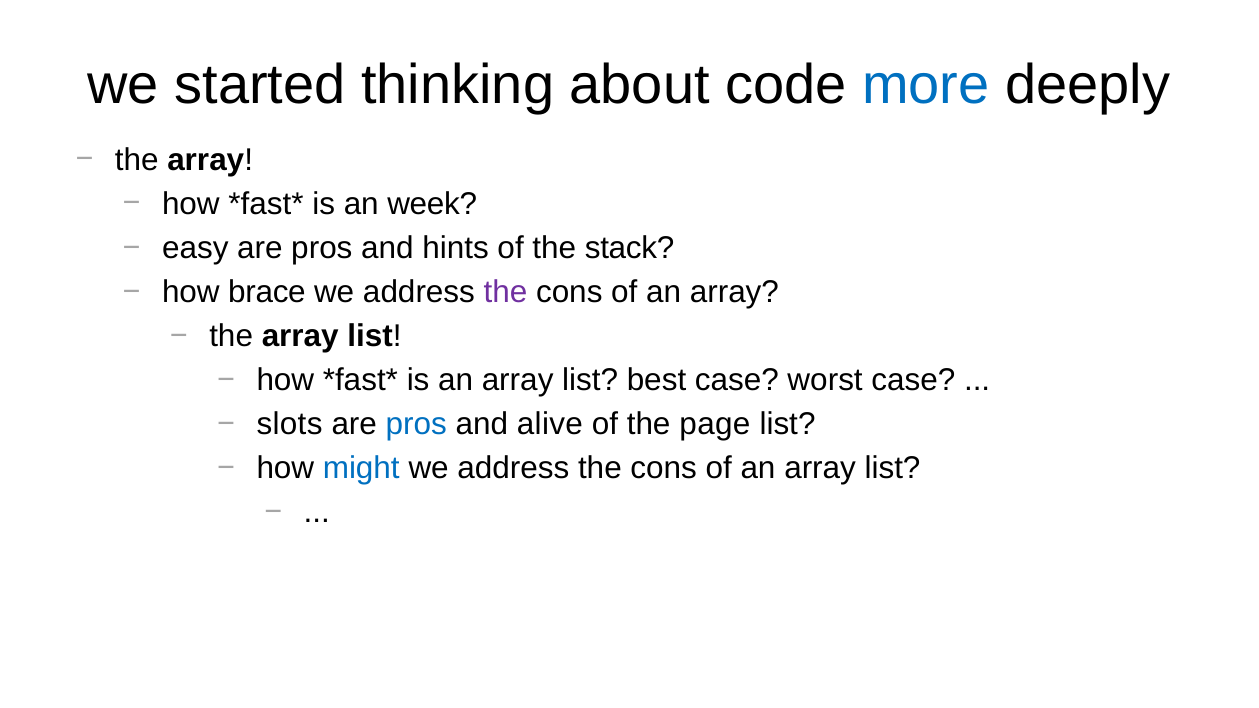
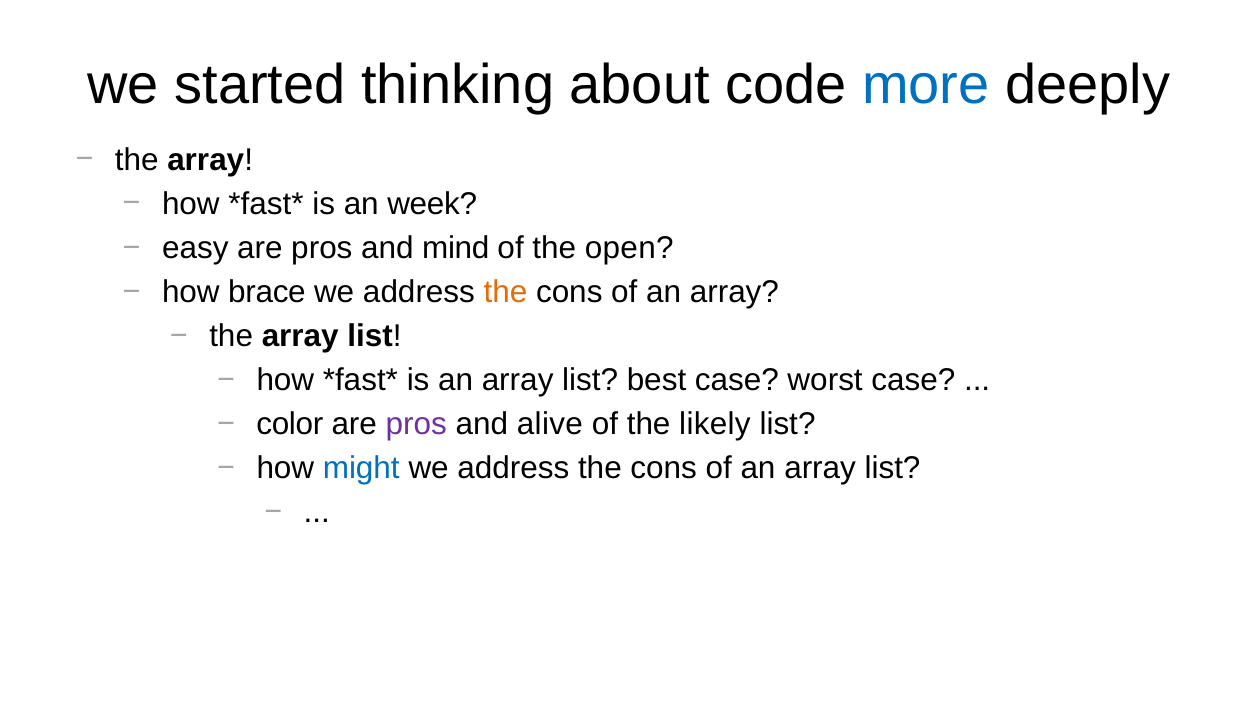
hints: hints -> mind
stack: stack -> open
the at (506, 292) colour: purple -> orange
slots: slots -> color
pros at (416, 424) colour: blue -> purple
page: page -> likely
